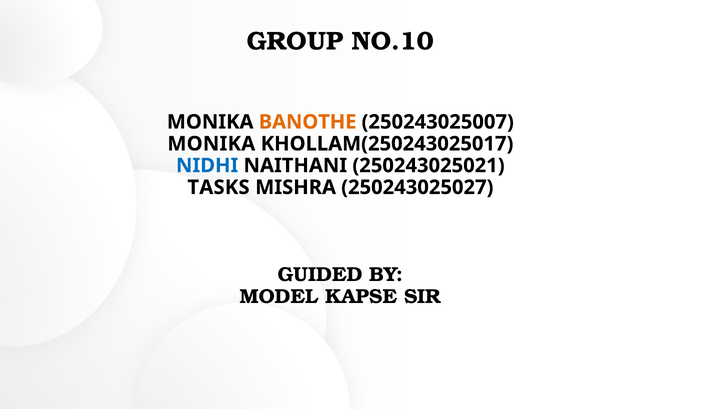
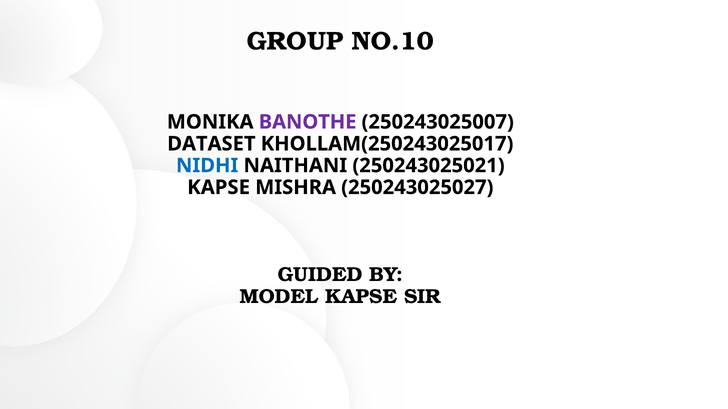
BANOTHE colour: orange -> purple
MONIKA at (211, 144): MONIKA -> DATASET
TASKS at (219, 188): TASKS -> KAPSE
